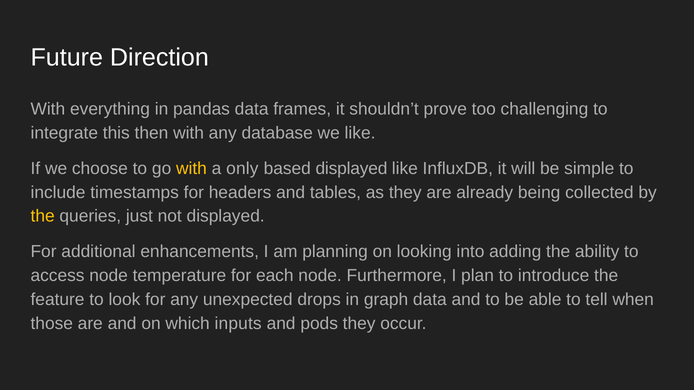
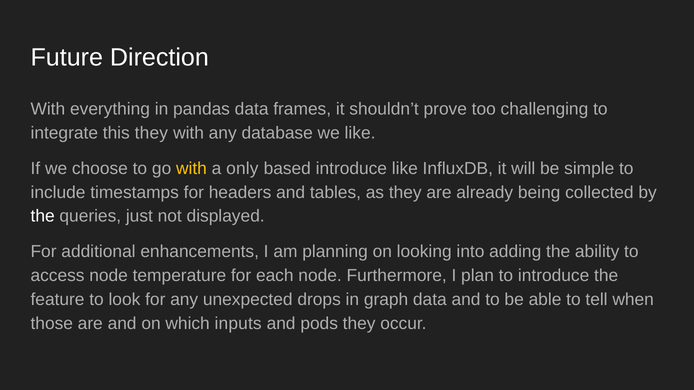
this then: then -> they
based displayed: displayed -> introduce
the at (43, 216) colour: yellow -> white
